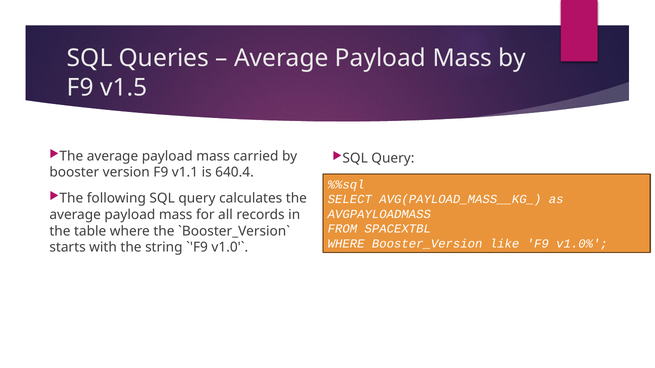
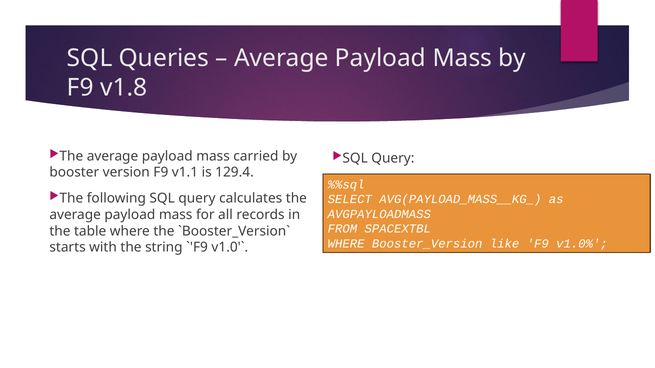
v1.5: v1.5 -> v1.8
640.4: 640.4 -> 129.4
